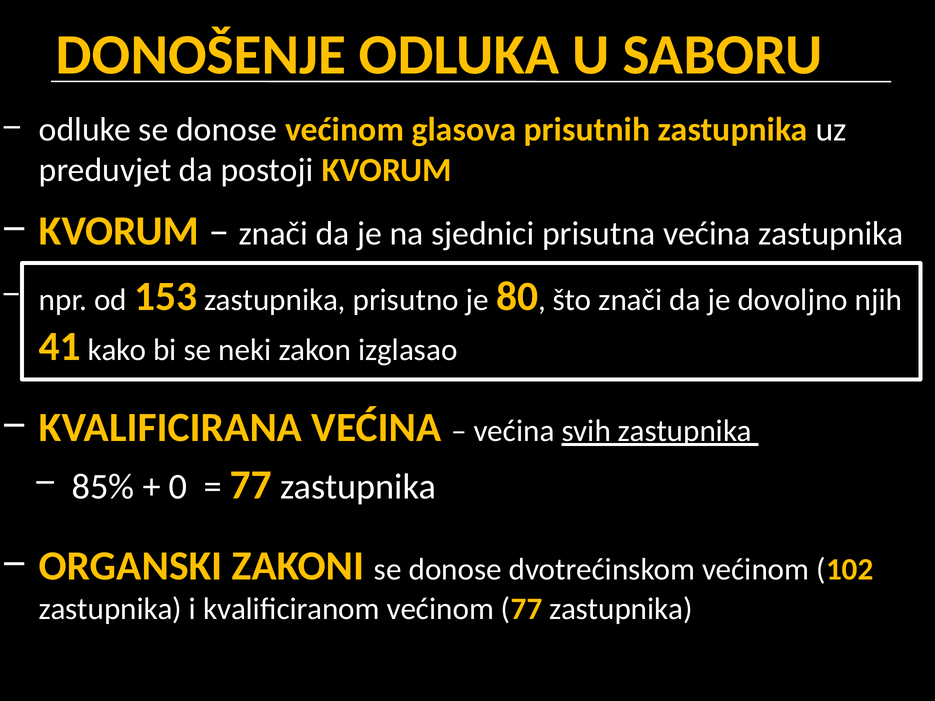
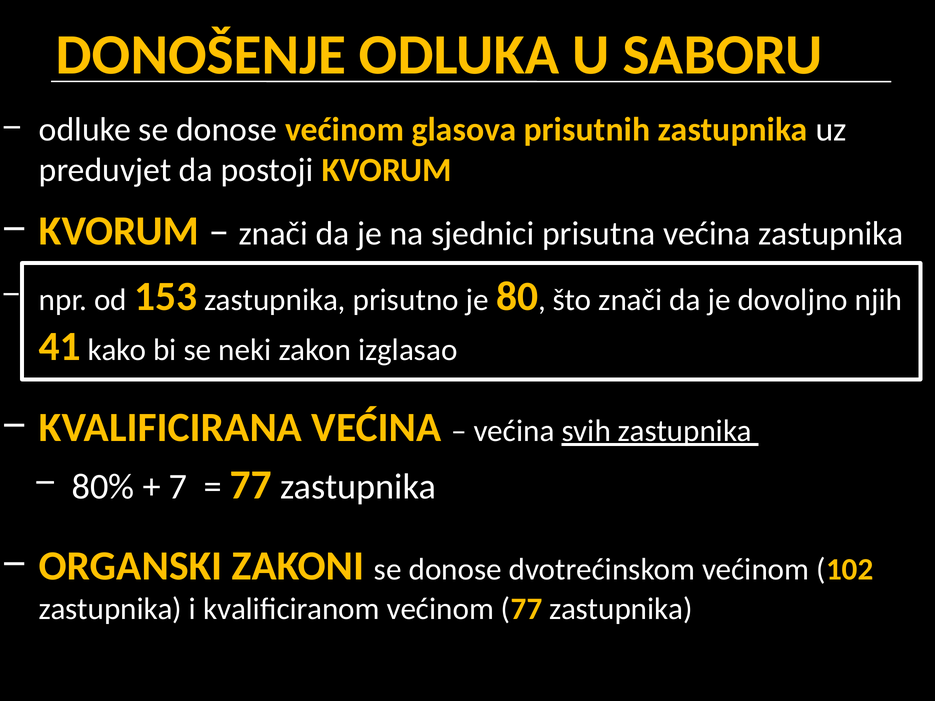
85%: 85% -> 80%
0: 0 -> 7
